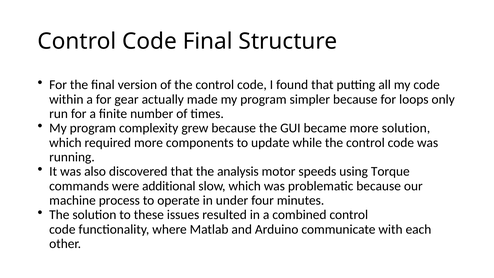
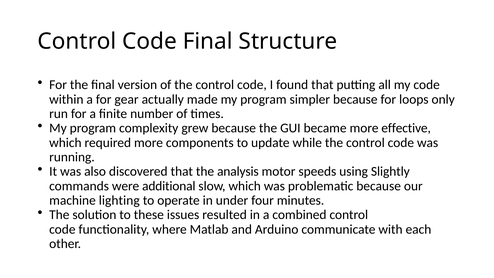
more solution: solution -> effective
Torque: Torque -> Slightly
process: process -> lighting
